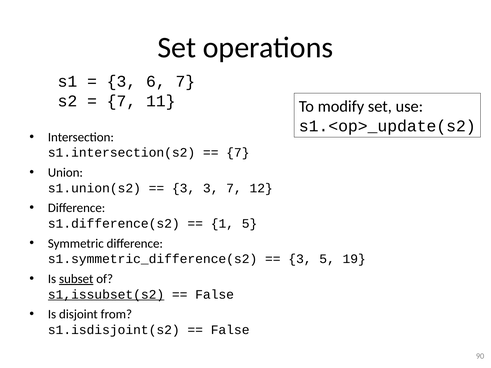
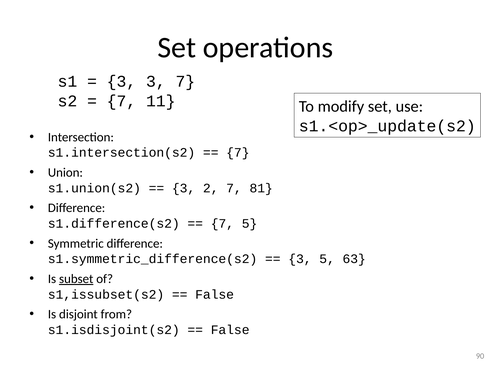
3 6: 6 -> 3
3 3: 3 -> 2
12: 12 -> 81
1 at (222, 224): 1 -> 7
19: 19 -> 63
s1,issubset(s2 underline: present -> none
